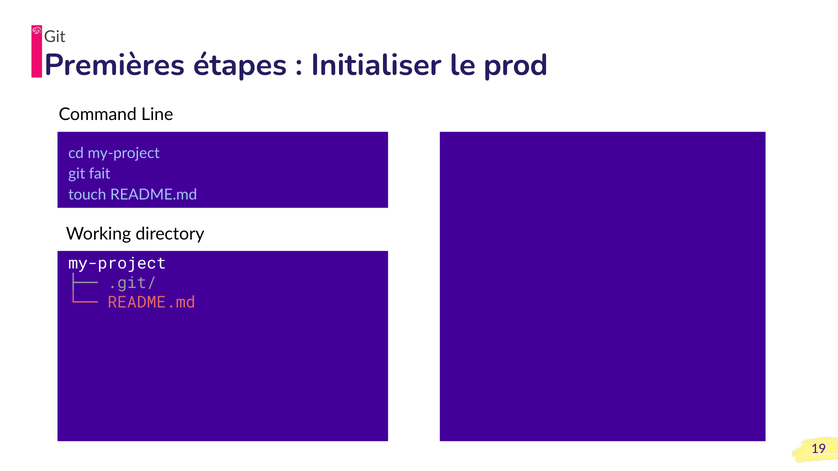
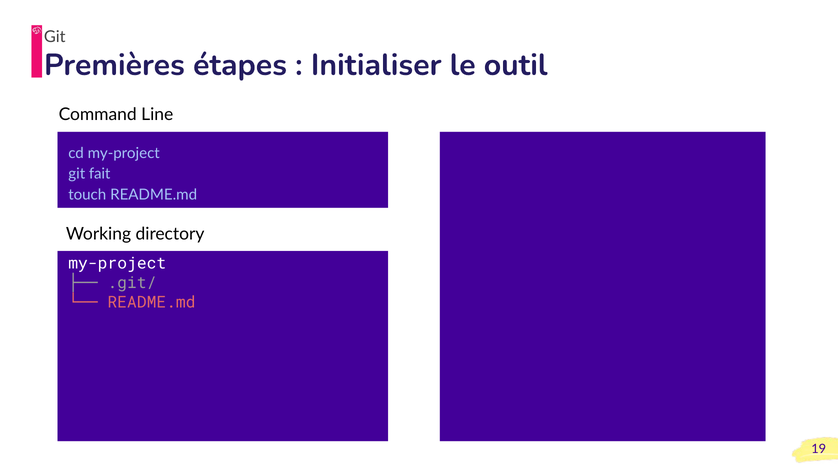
prod: prod -> outil
